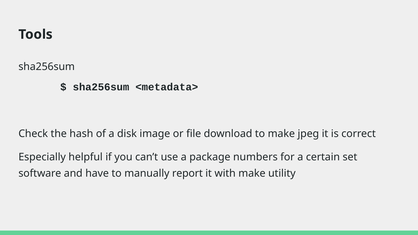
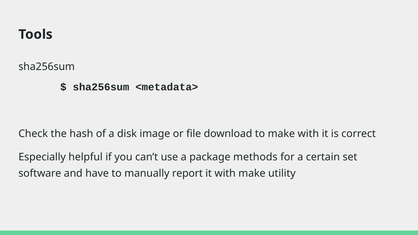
make jpeg: jpeg -> with
numbers: numbers -> methods
